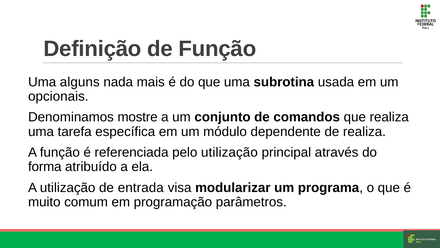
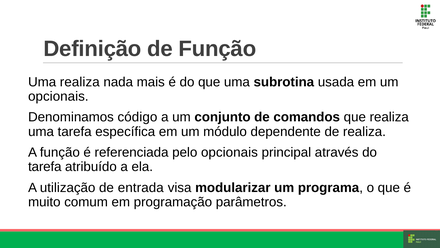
Uma alguns: alguns -> realiza
mostre: mostre -> código
pelo utilização: utilização -> opcionais
forma at (45, 166): forma -> tarefa
